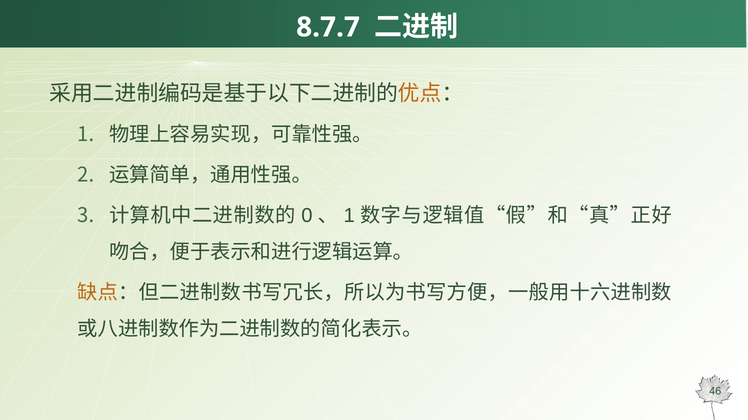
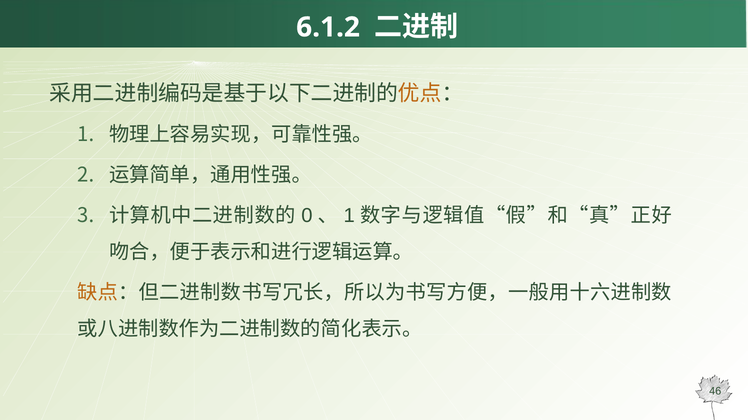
8.7.7: 8.7.7 -> 6.1.2
